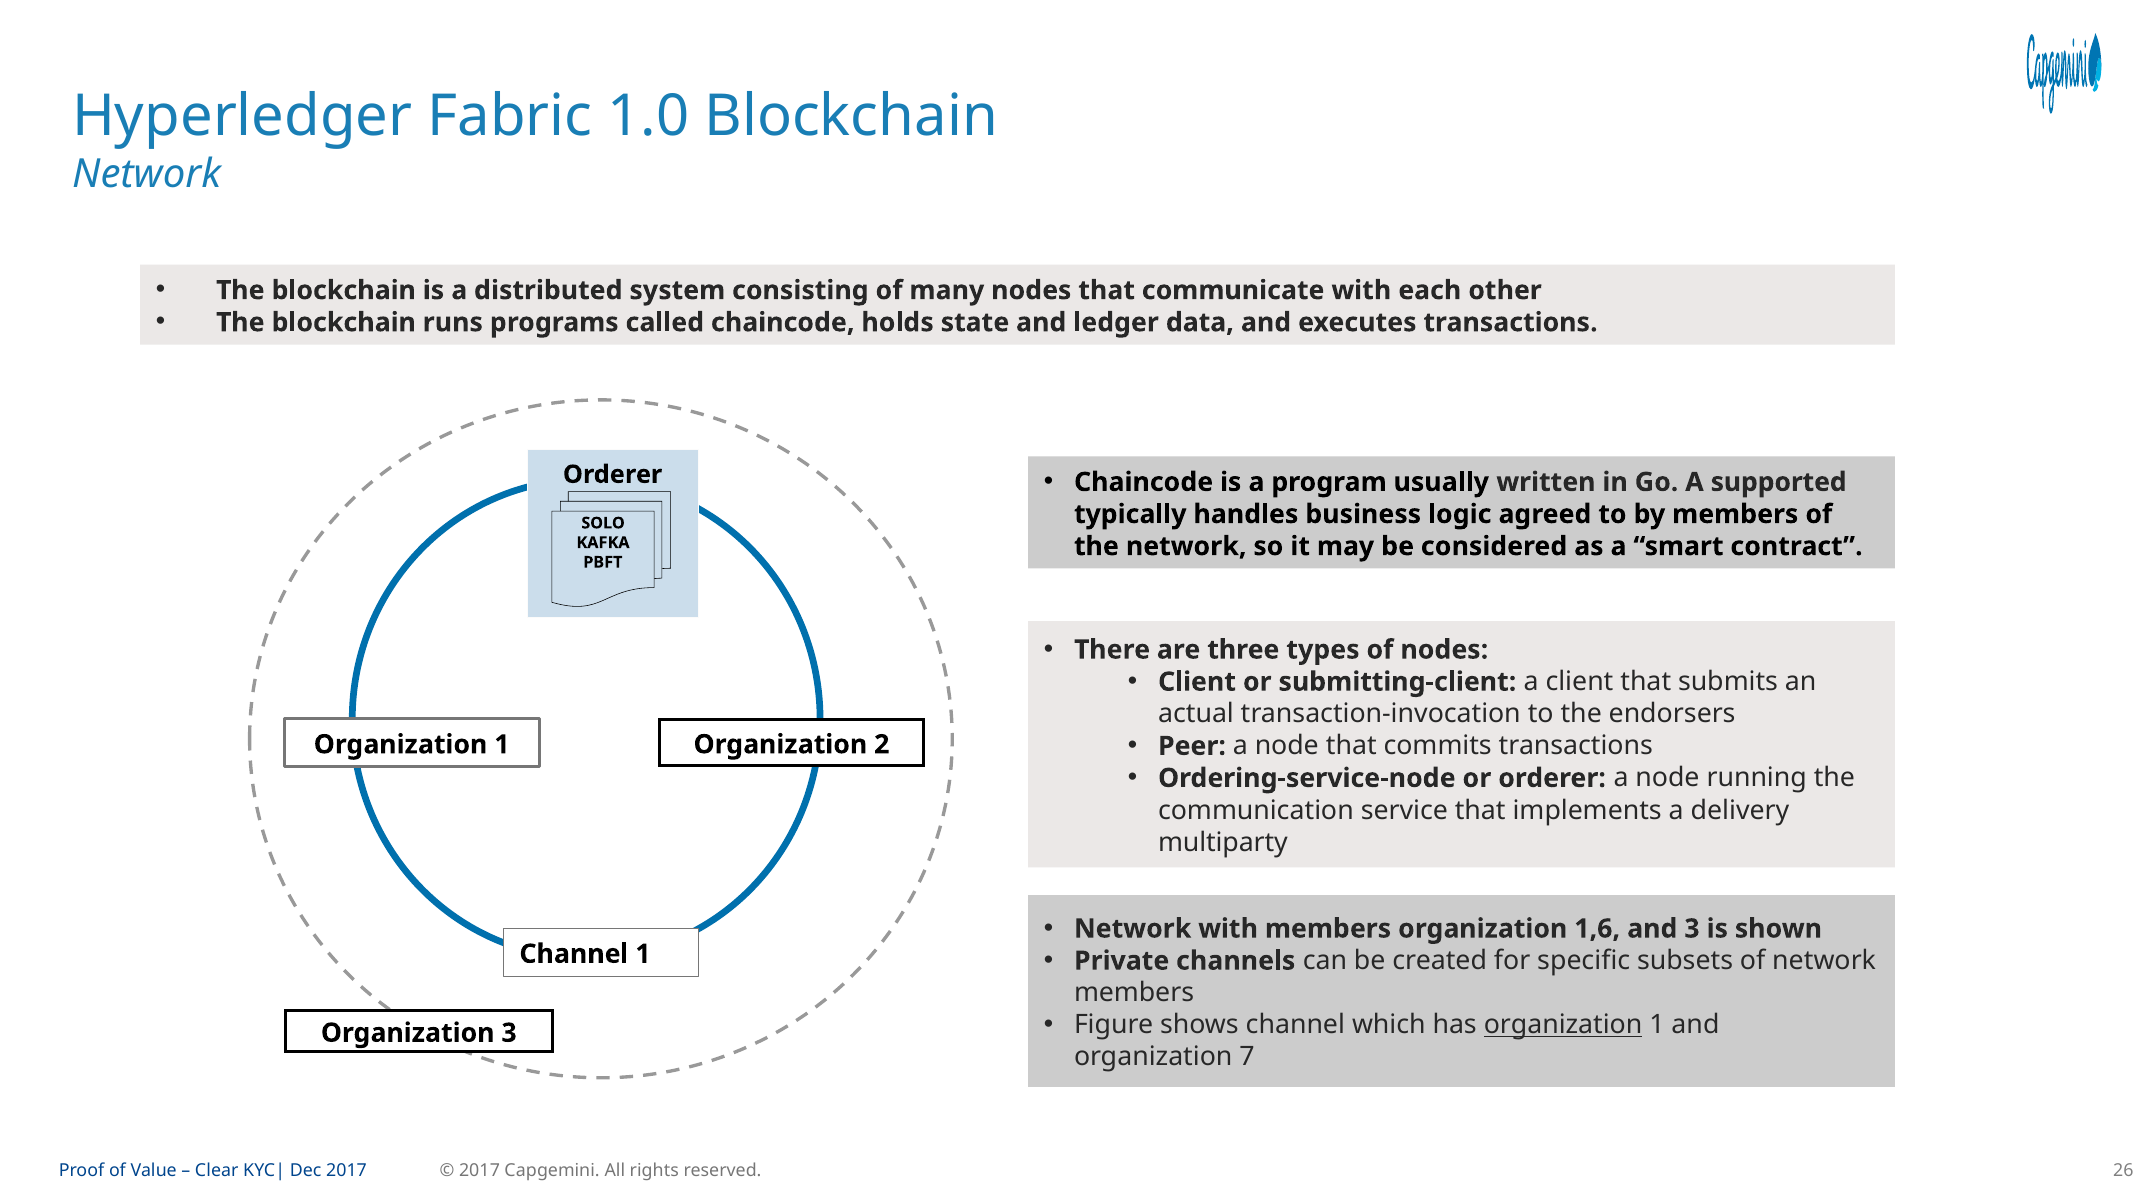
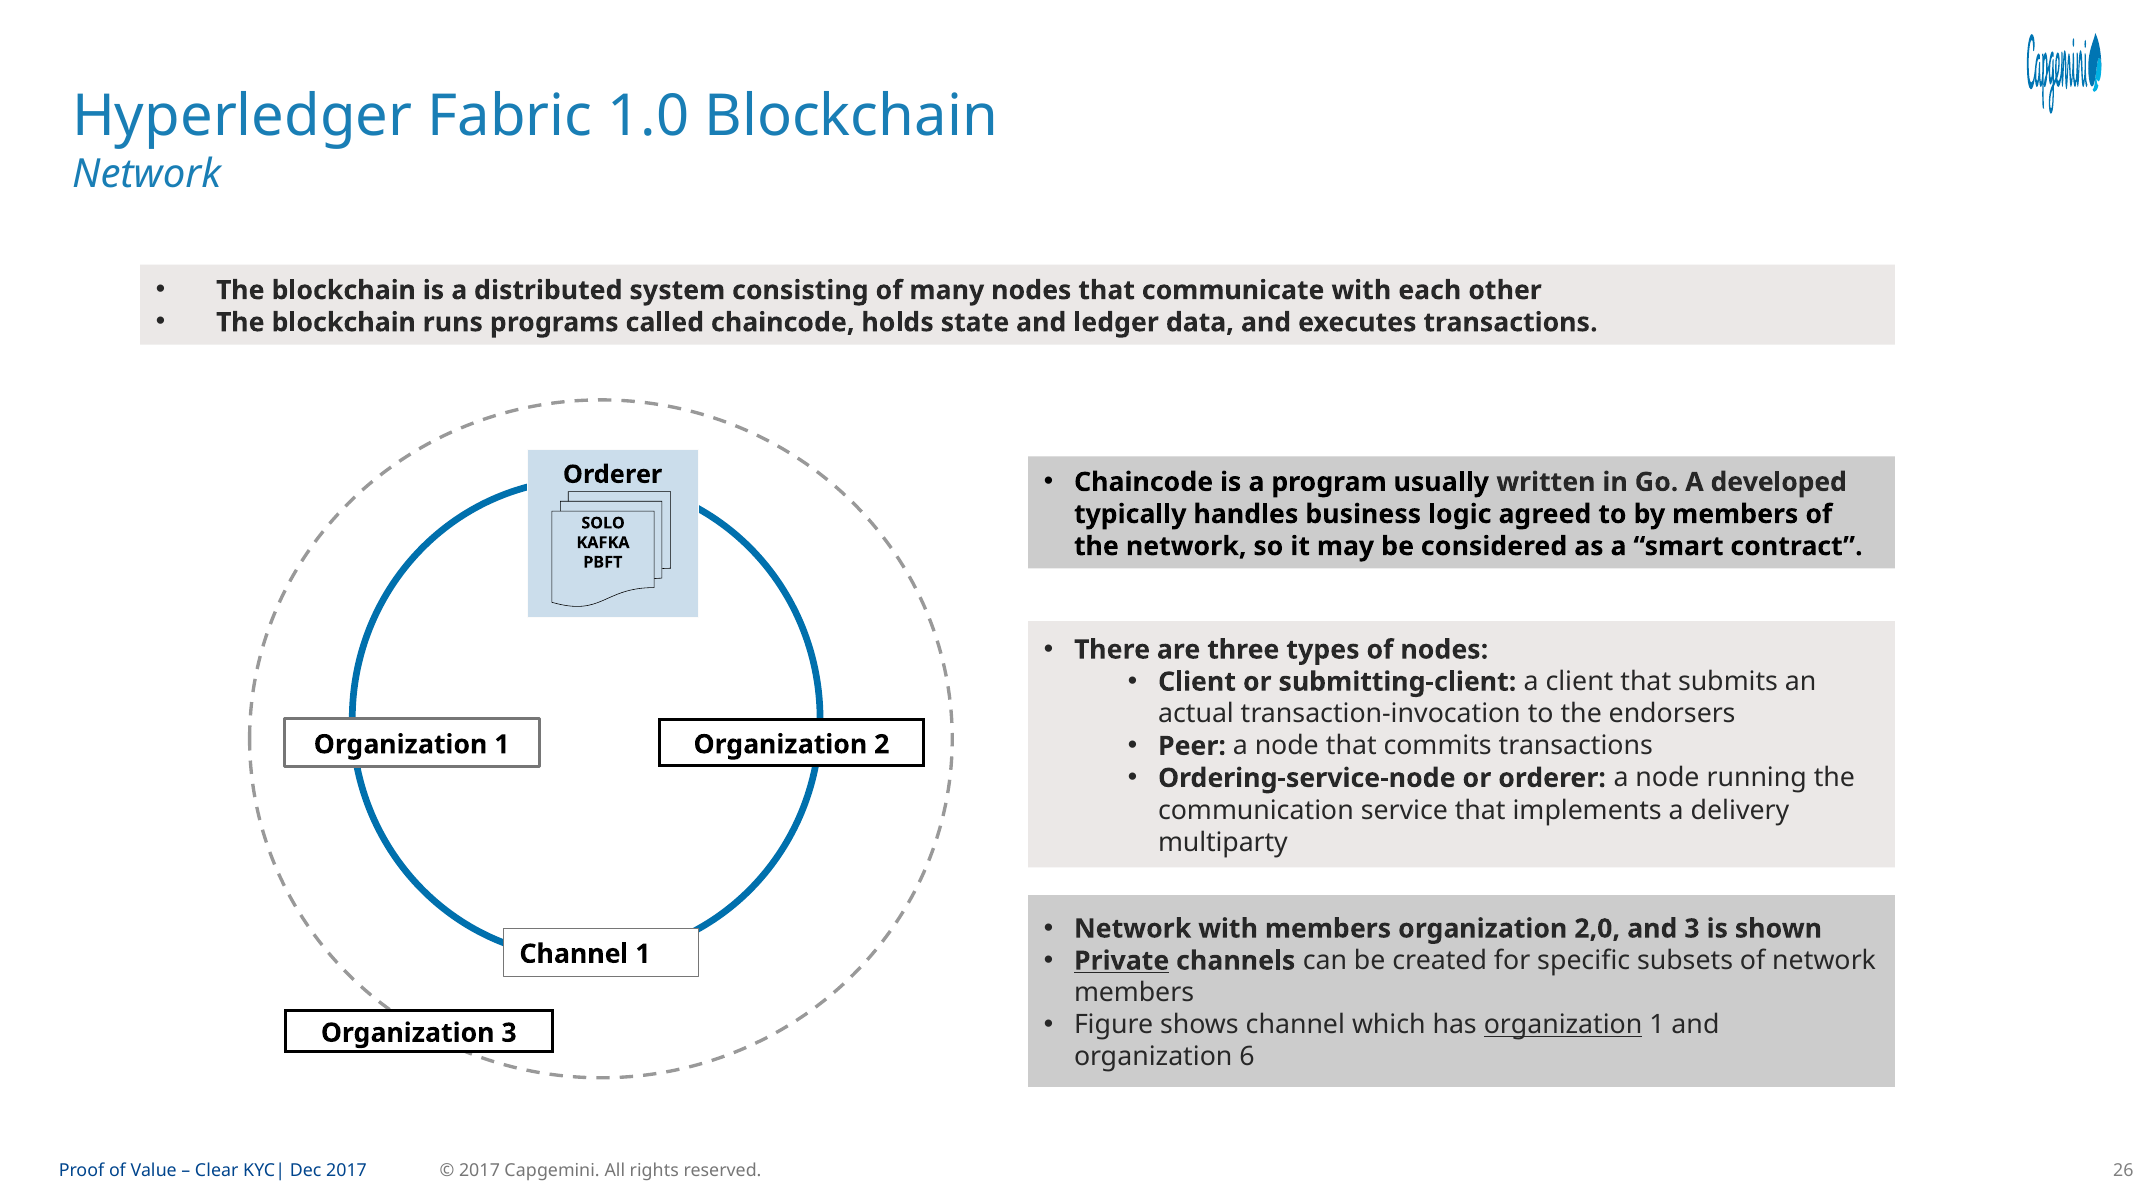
supported: supported -> developed
1,6: 1,6 -> 2,0
Private underline: none -> present
7: 7 -> 6
